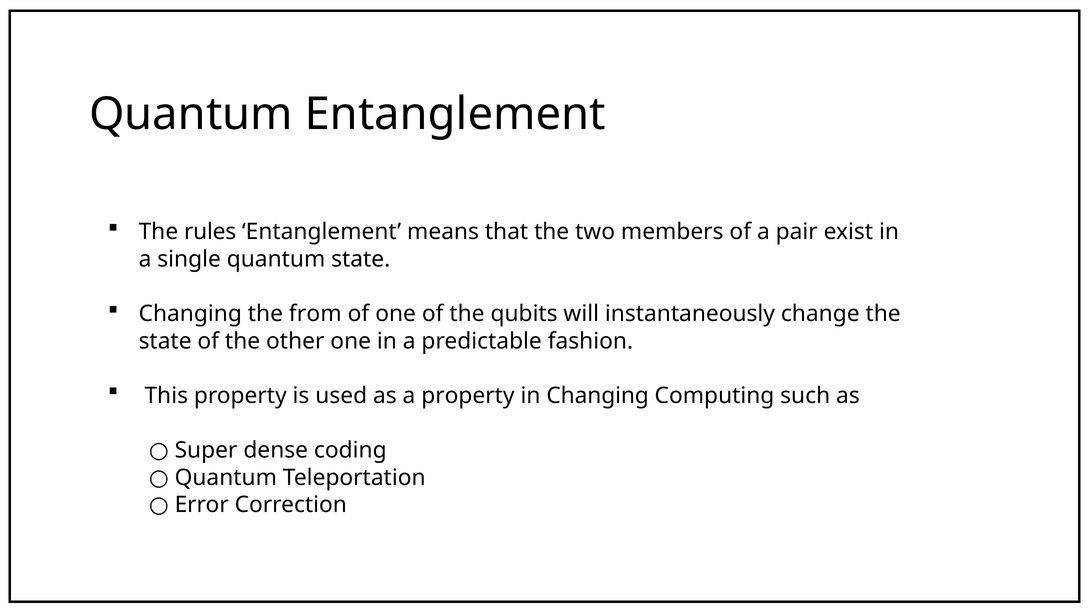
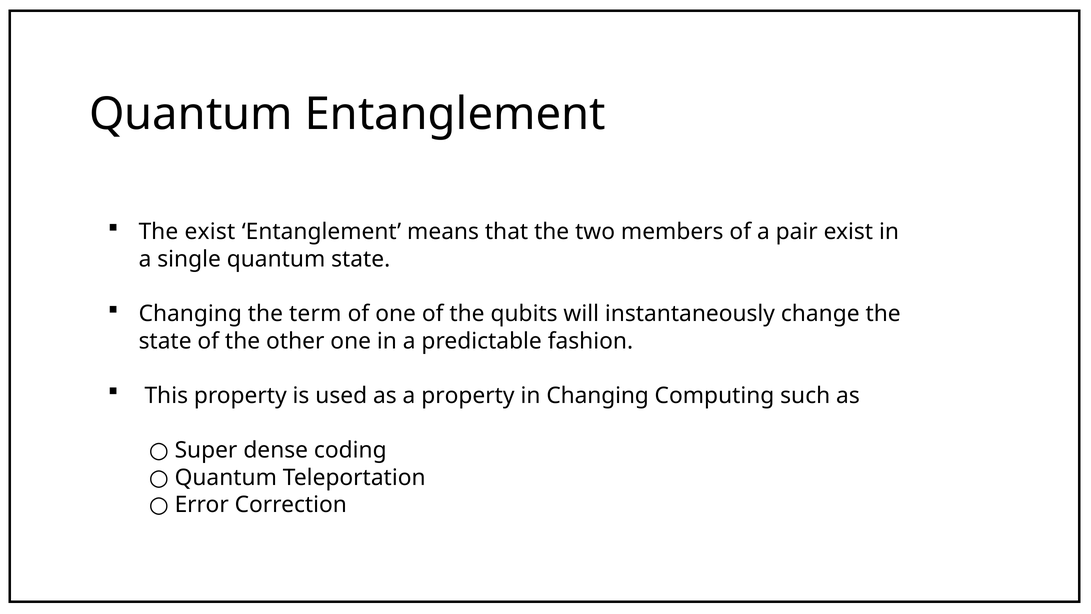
The rules: rules -> exist
from: from -> term
